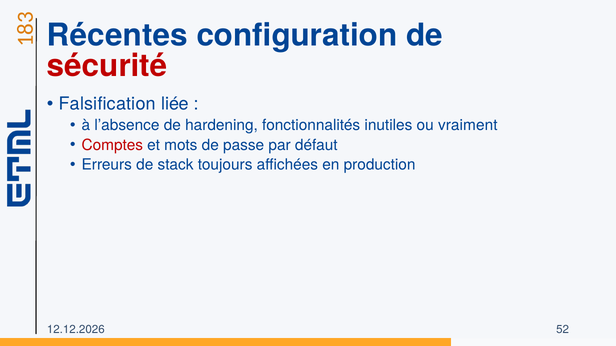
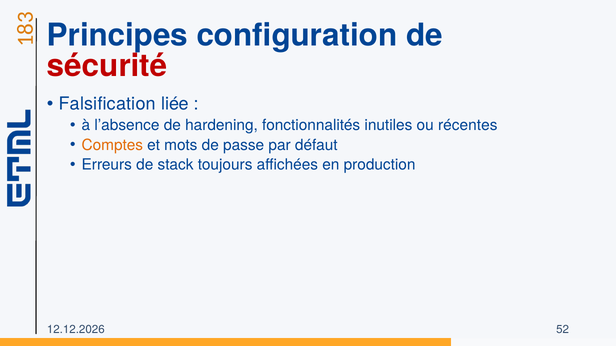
Récentes: Récentes -> Principes
vraiment: vraiment -> récentes
Comptes colour: red -> orange
